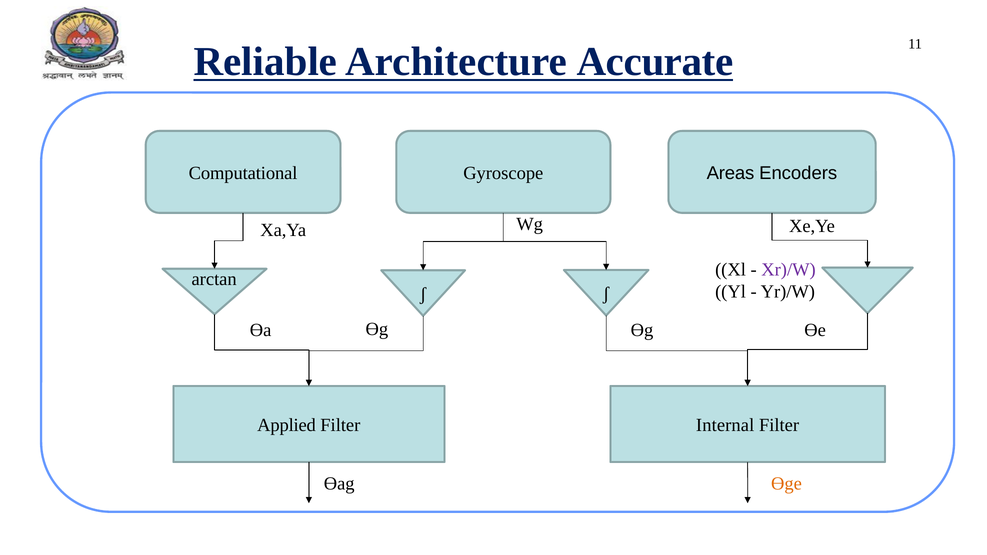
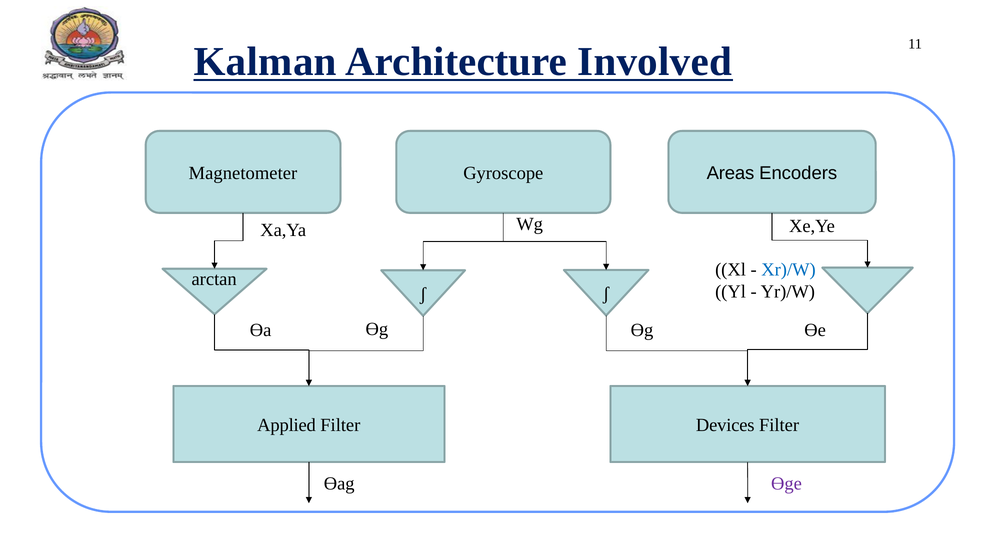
Reliable: Reliable -> Kalman
Accurate: Accurate -> Involved
Computational: Computational -> Magnetometer
Xr)/W colour: purple -> blue
Internal: Internal -> Devices
Ɵge colour: orange -> purple
